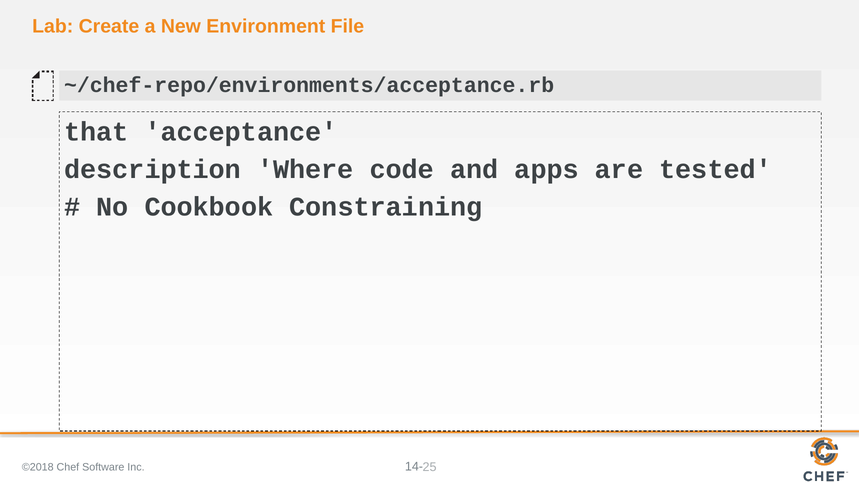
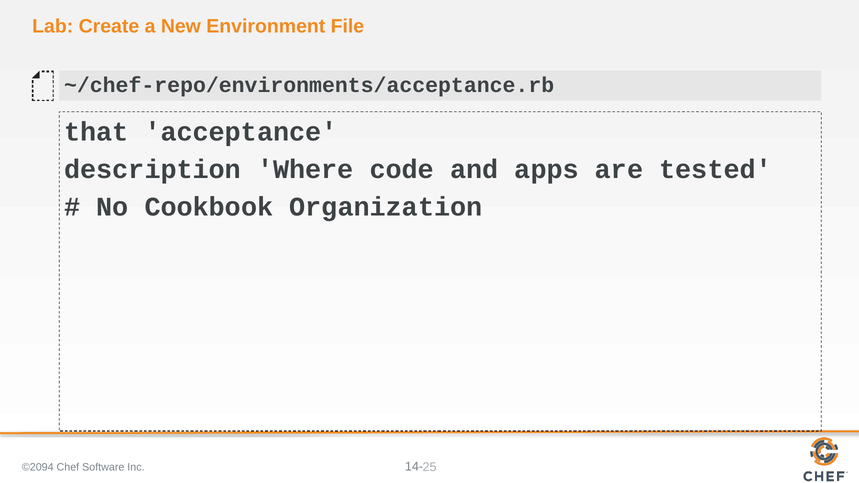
Constraining: Constraining -> Organization
©2018: ©2018 -> ©2094
